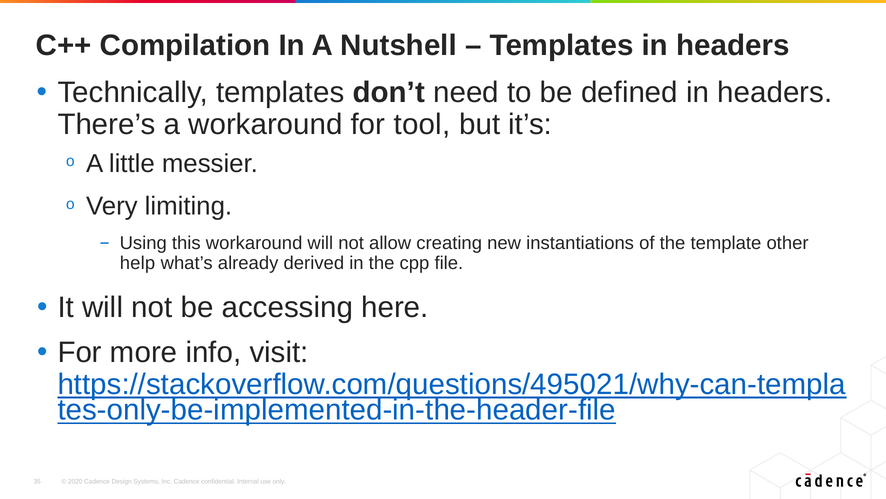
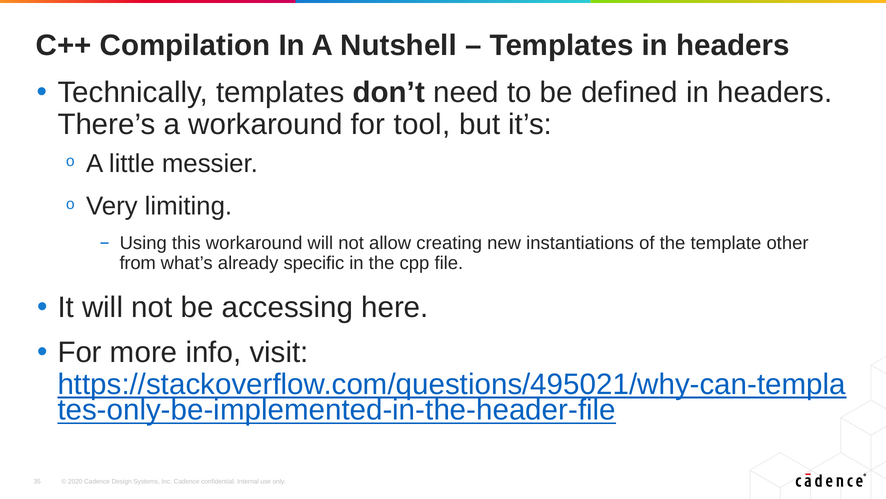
help: help -> from
derived: derived -> specific
